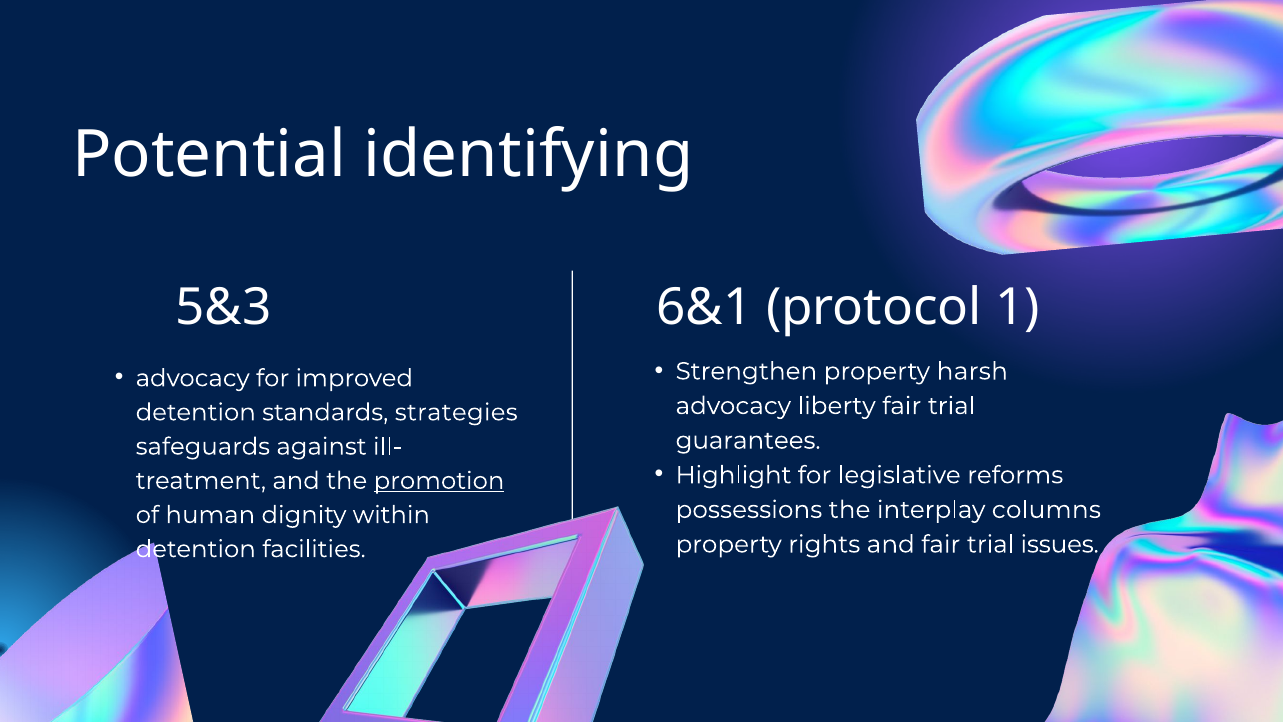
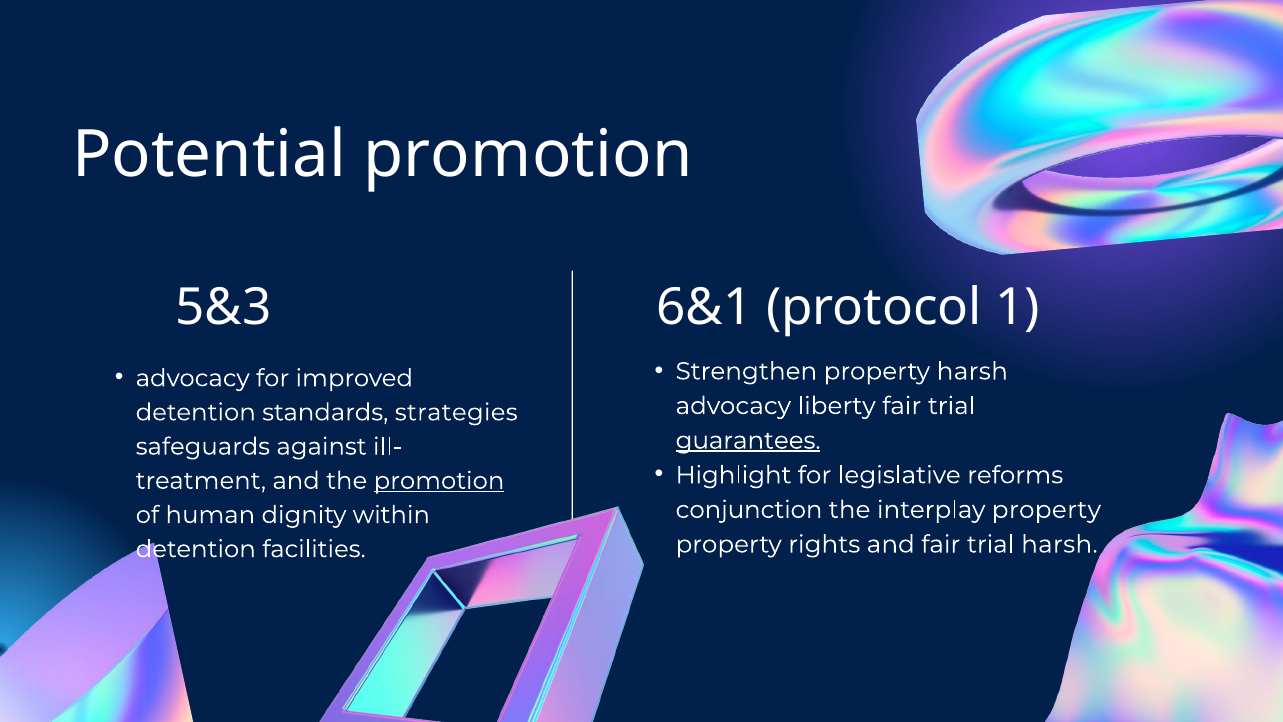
Potential identifying: identifying -> promotion
guarantees underline: none -> present
possessions: possessions -> conjunction
interplay columns: columns -> property
trial issues: issues -> harsh
